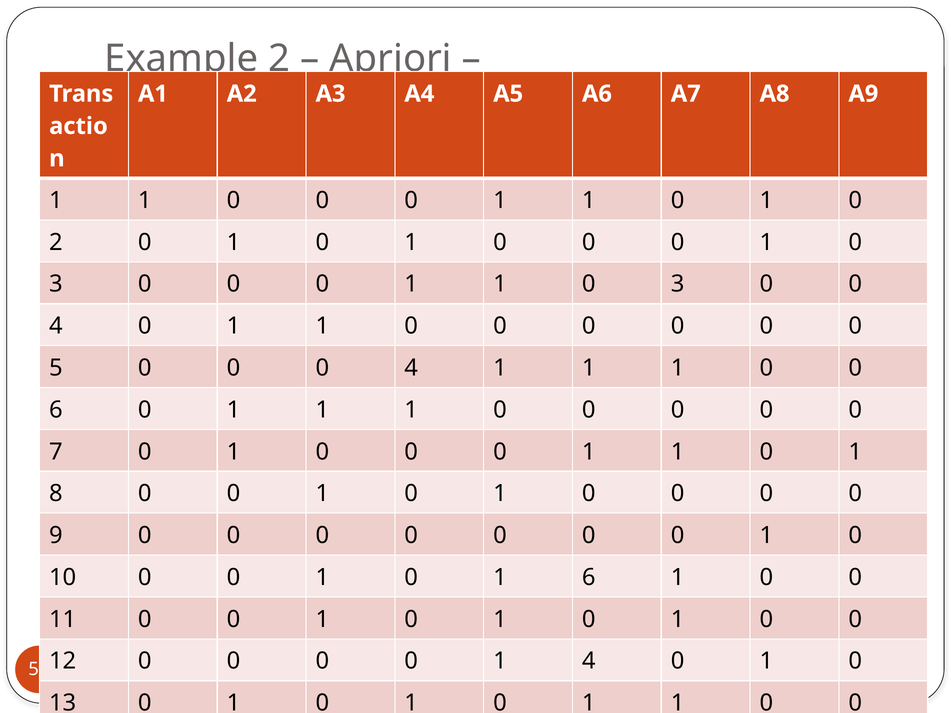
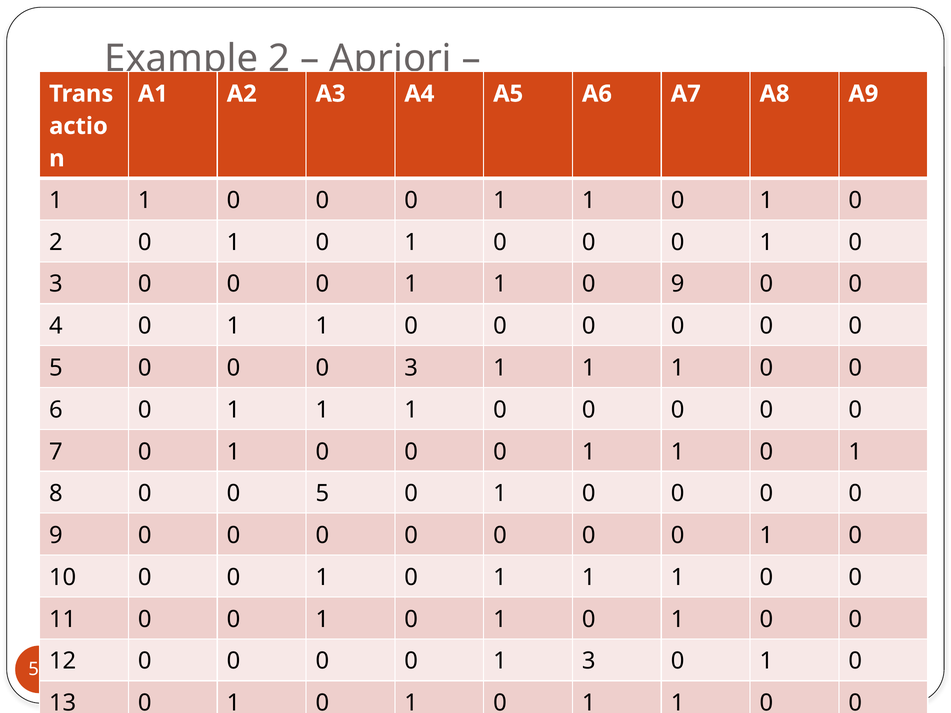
1 1 0 3: 3 -> 9
0 0 0 4: 4 -> 3
8 0 0 1: 1 -> 5
6 at (589, 578): 6 -> 1
1 4: 4 -> 3
